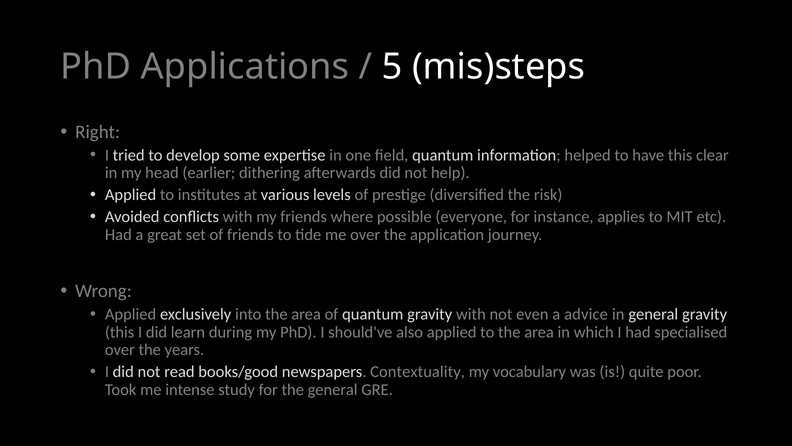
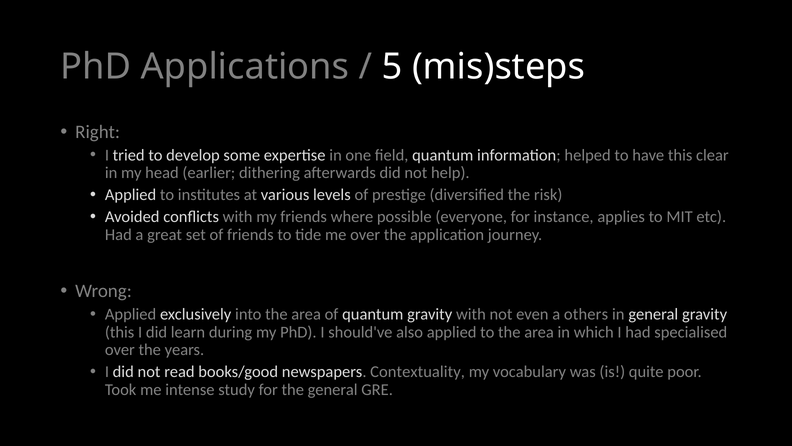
advice: advice -> others
